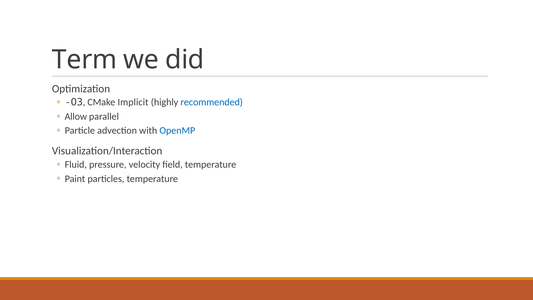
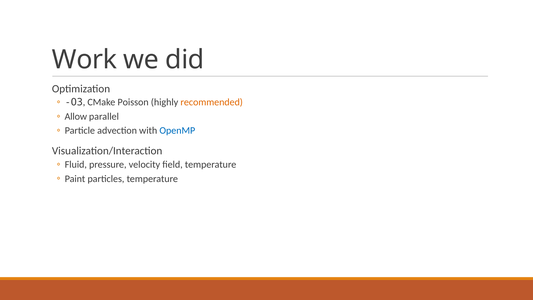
Term: Term -> Work
Implicit: Implicit -> Poisson
recommended colour: blue -> orange
